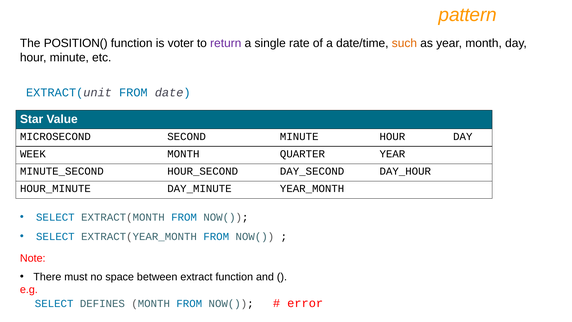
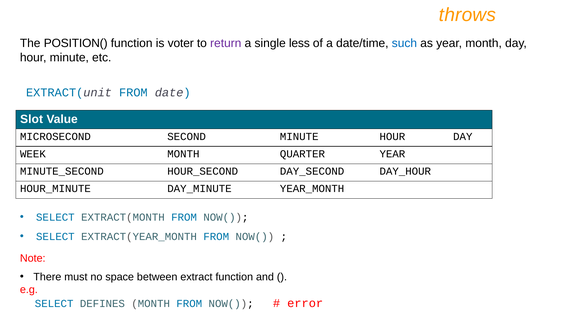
pattern: pattern -> throws
rate: rate -> less
such colour: orange -> blue
Star: Star -> Slot
